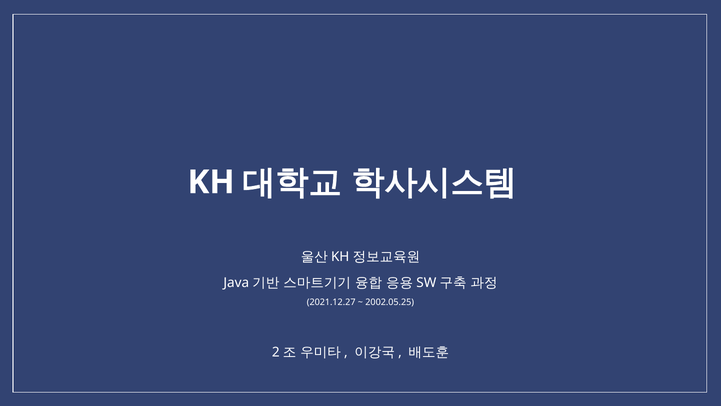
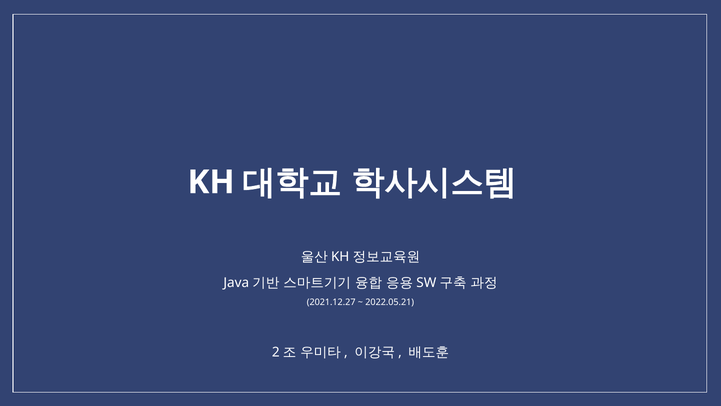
2002.05.25: 2002.05.25 -> 2022.05.21
